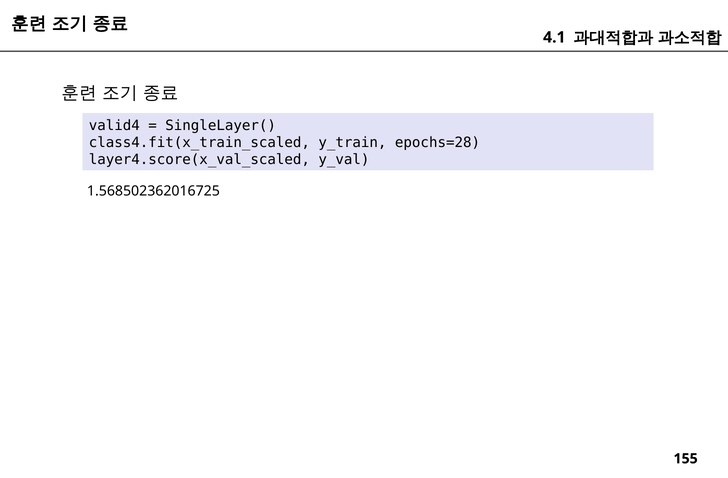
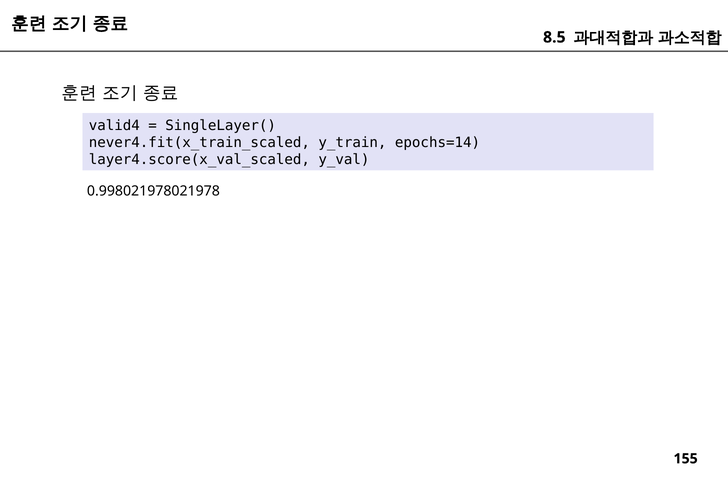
4.1: 4.1 -> 8.5
class4.fit(x_train_scaled: class4.fit(x_train_scaled -> never4.fit(x_train_scaled
epochs=28: epochs=28 -> epochs=14
1.568502362016725: 1.568502362016725 -> 0.998021978021978
